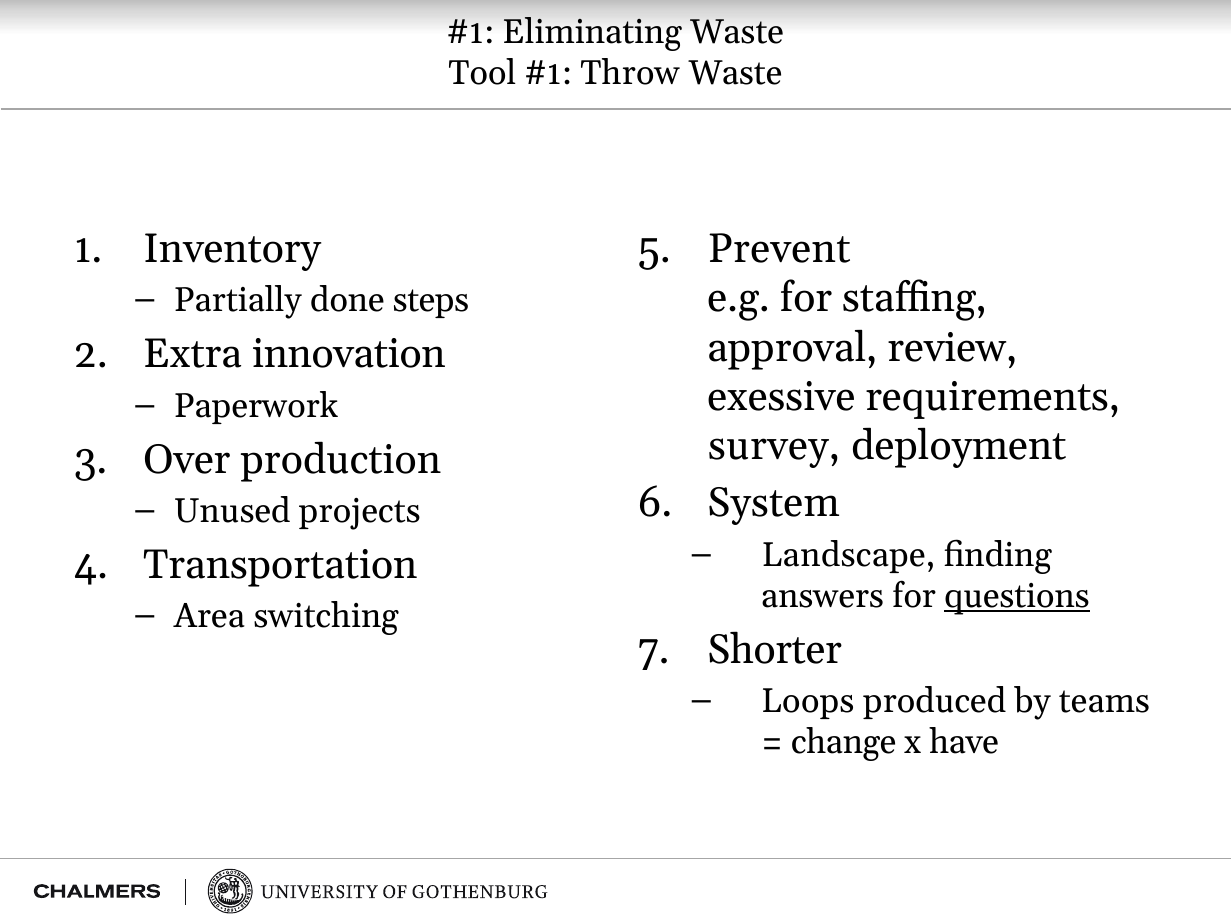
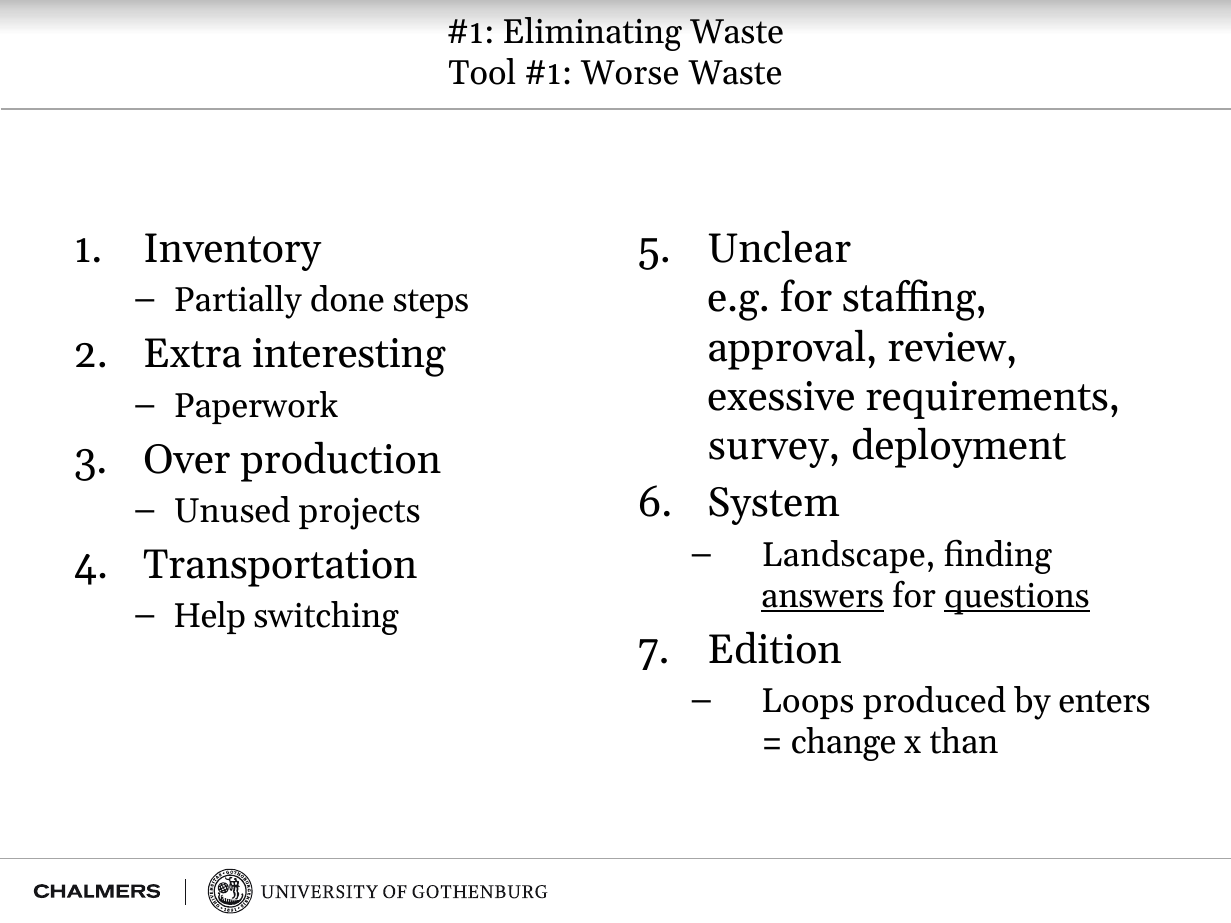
Throw: Throw -> Worse
Prevent: Prevent -> Unclear
innovation: innovation -> interesting
answers underline: none -> present
Area: Area -> Help
Shorter: Shorter -> Edition
teams: teams -> enters
have: have -> than
